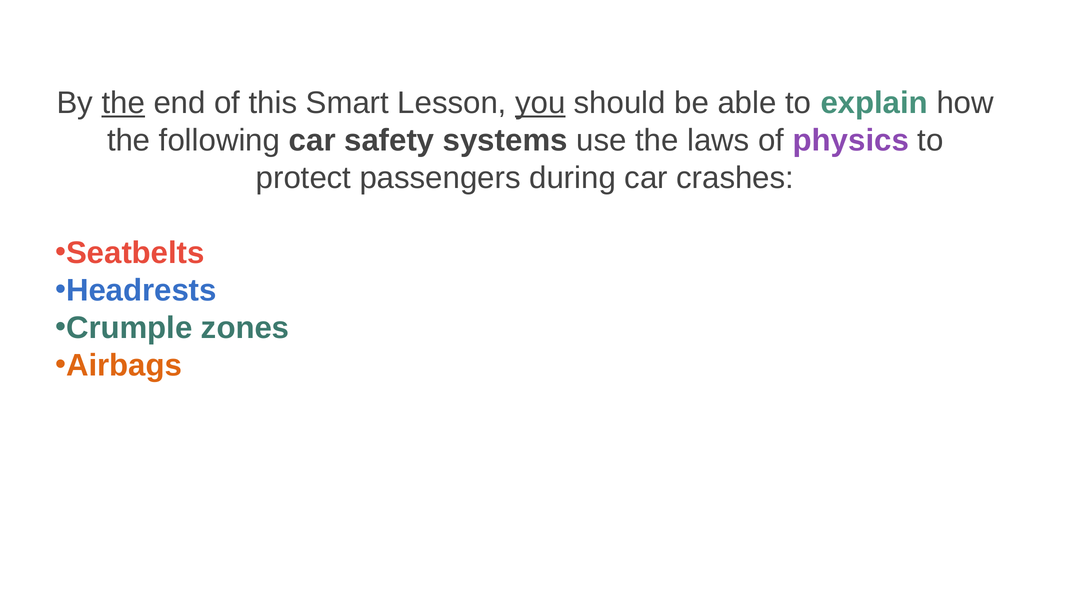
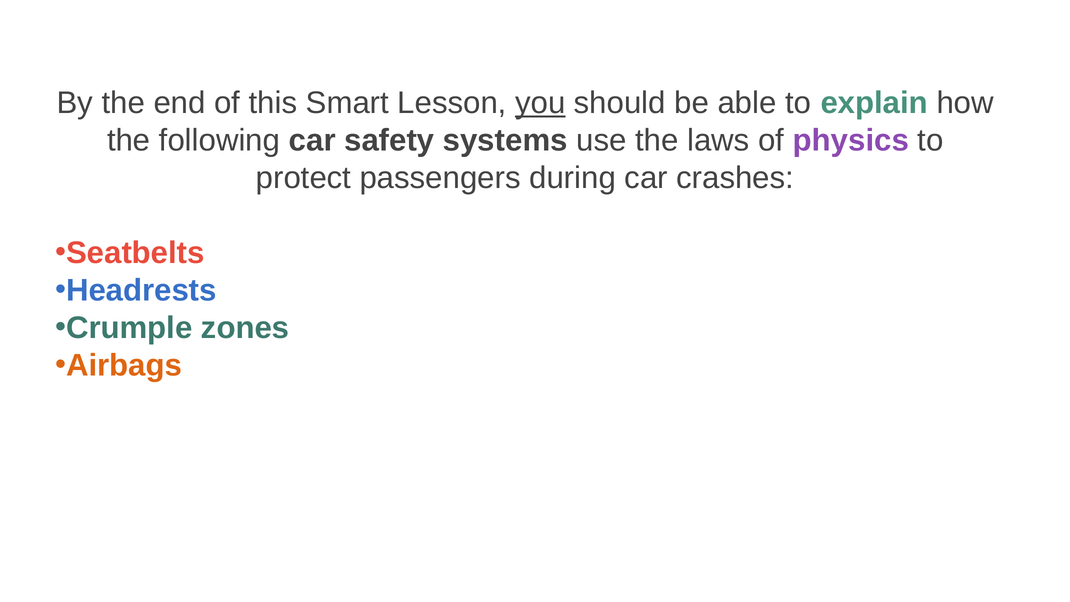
the at (123, 103) underline: present -> none
